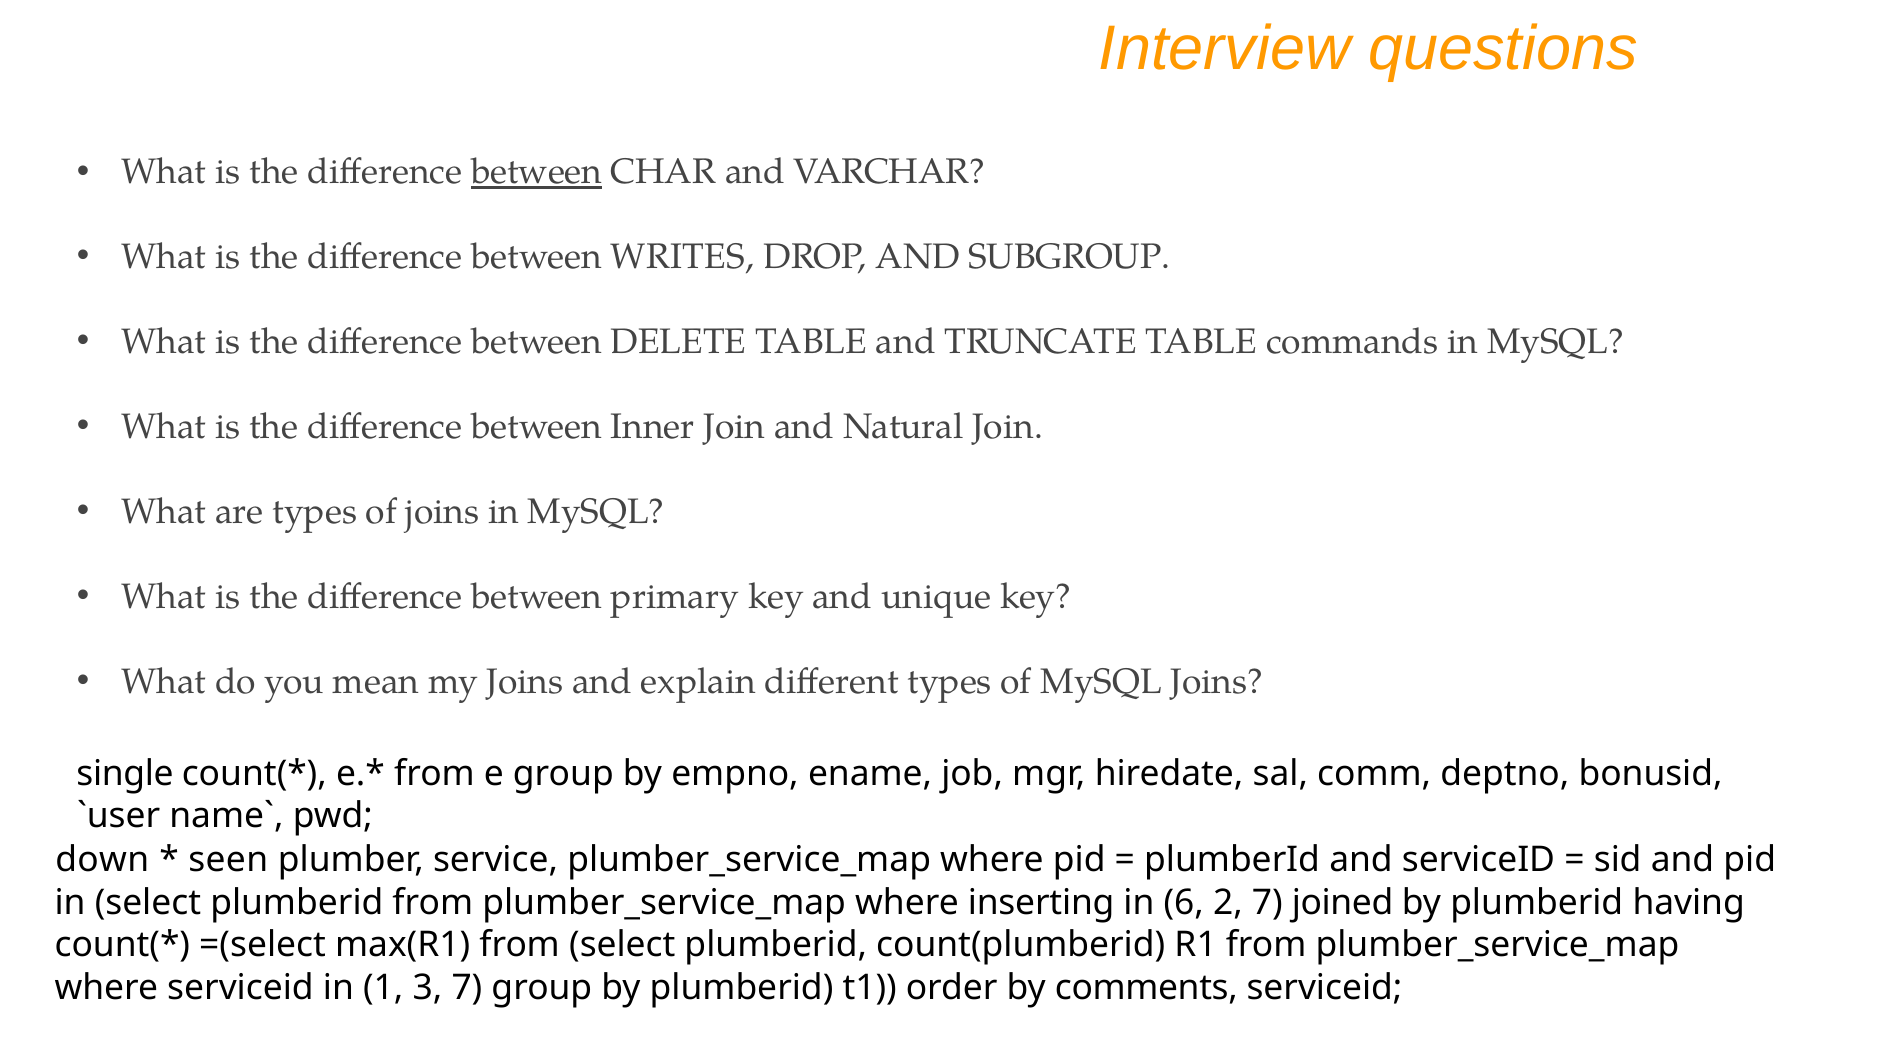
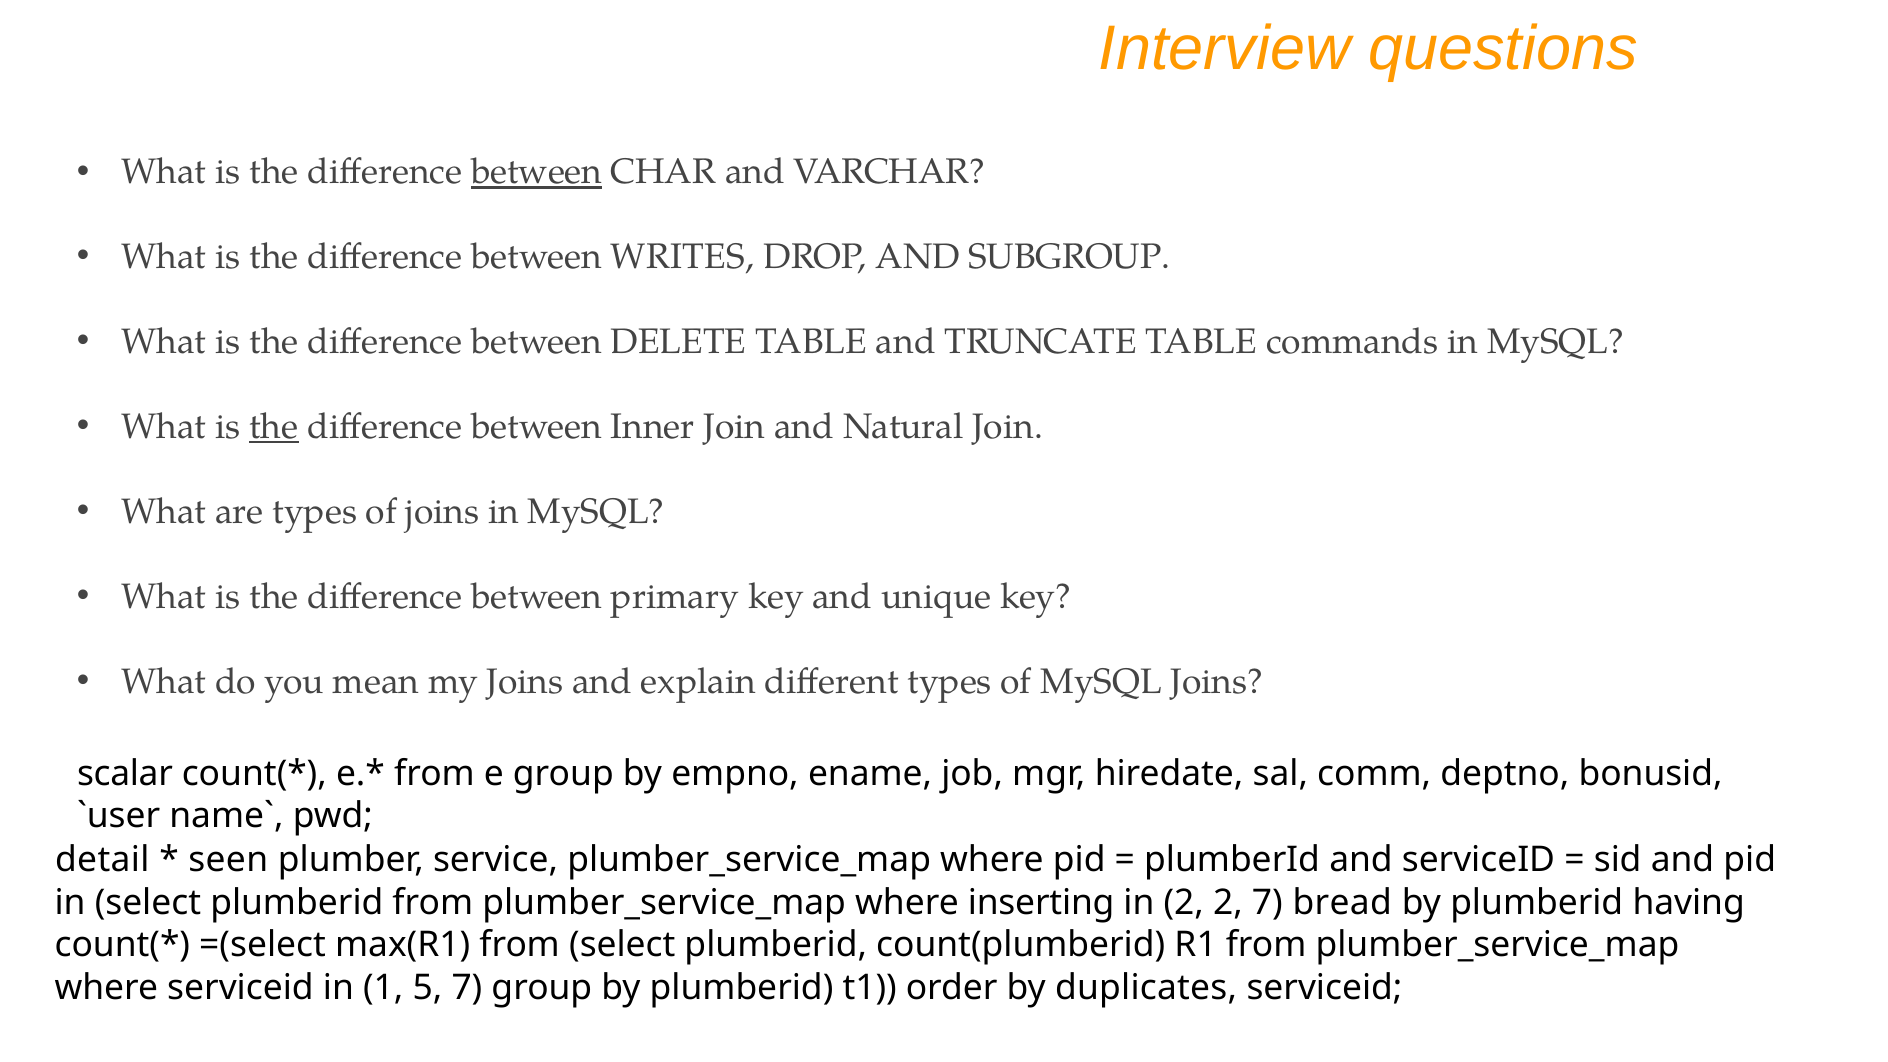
the at (274, 427) underline: none -> present
single: single -> scalar
down: down -> detail
in 6: 6 -> 2
joined: joined -> bread
3: 3 -> 5
comments: comments -> duplicates
